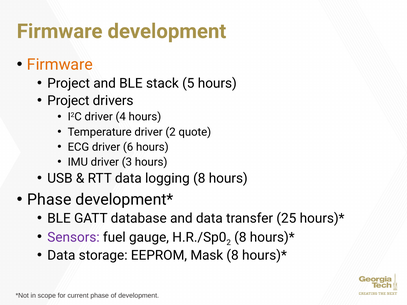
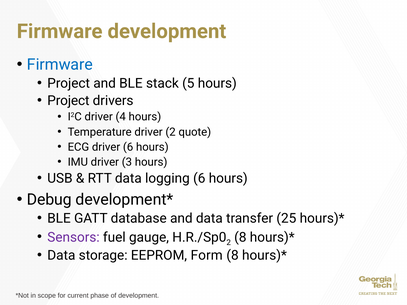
Firmware at (60, 65) colour: orange -> blue
logging 8: 8 -> 6
Phase at (49, 200): Phase -> Debug
Mask: Mask -> Form
